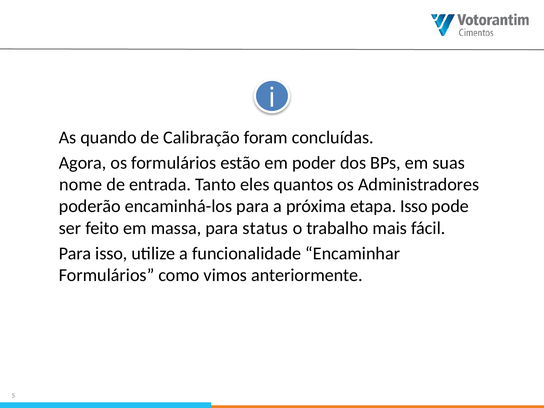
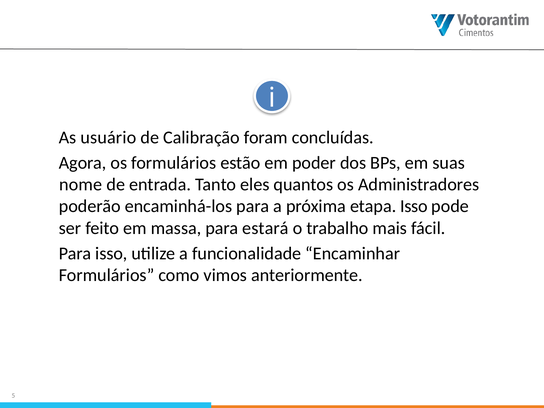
quando: quando -> usuário
status: status -> estará
